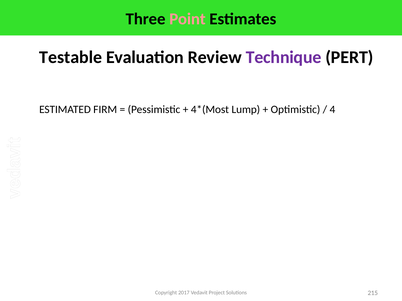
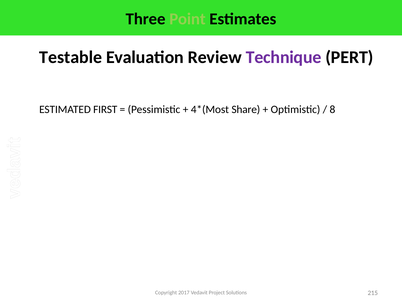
Point colour: pink -> light green
FIRM: FIRM -> FIRST
Lump: Lump -> Share
4: 4 -> 8
